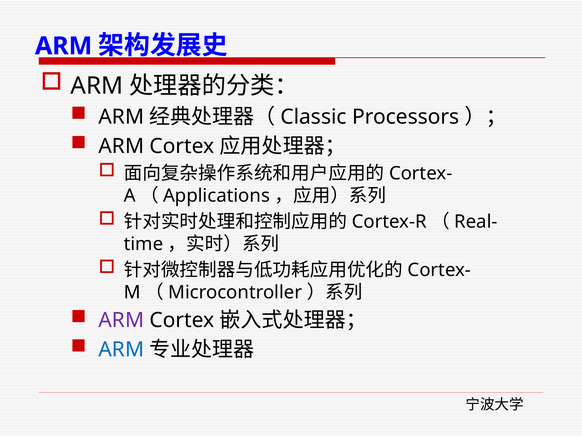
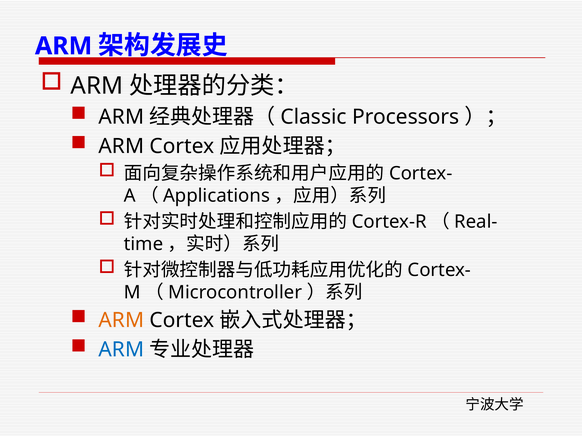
ARM at (121, 321) colour: purple -> orange
